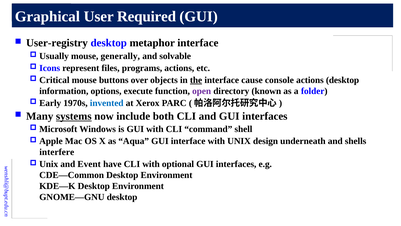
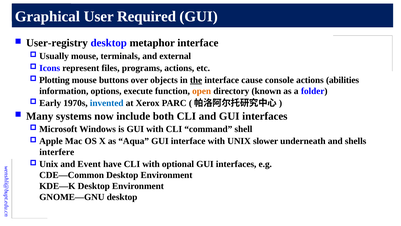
generally: generally -> terminals
solvable: solvable -> external
Critical: Critical -> Plotting
actions desktop: desktop -> abilities
open colour: purple -> orange
systems underline: present -> none
design: design -> slower
